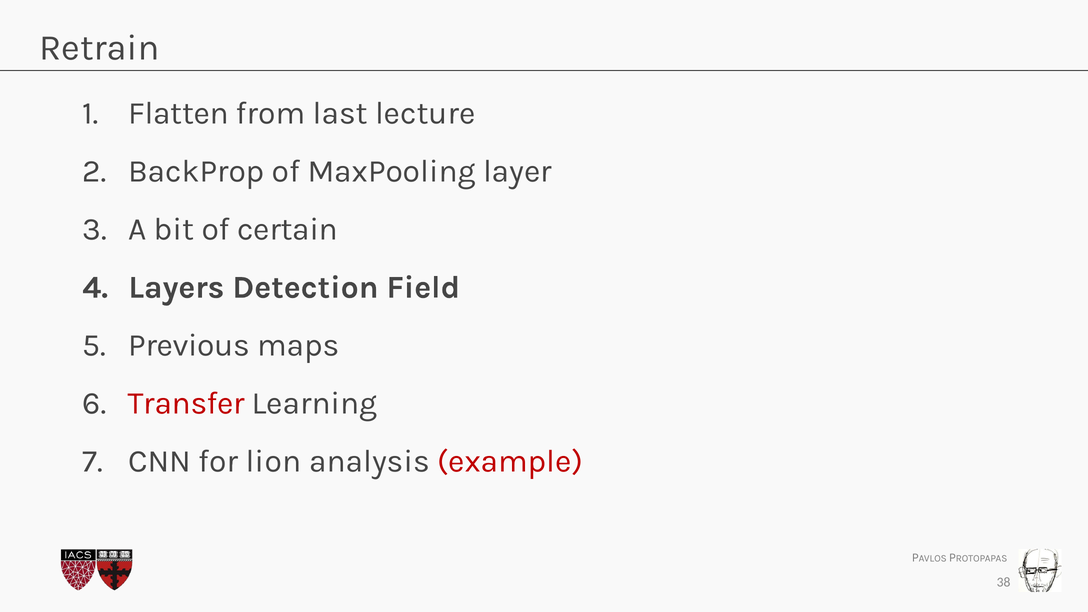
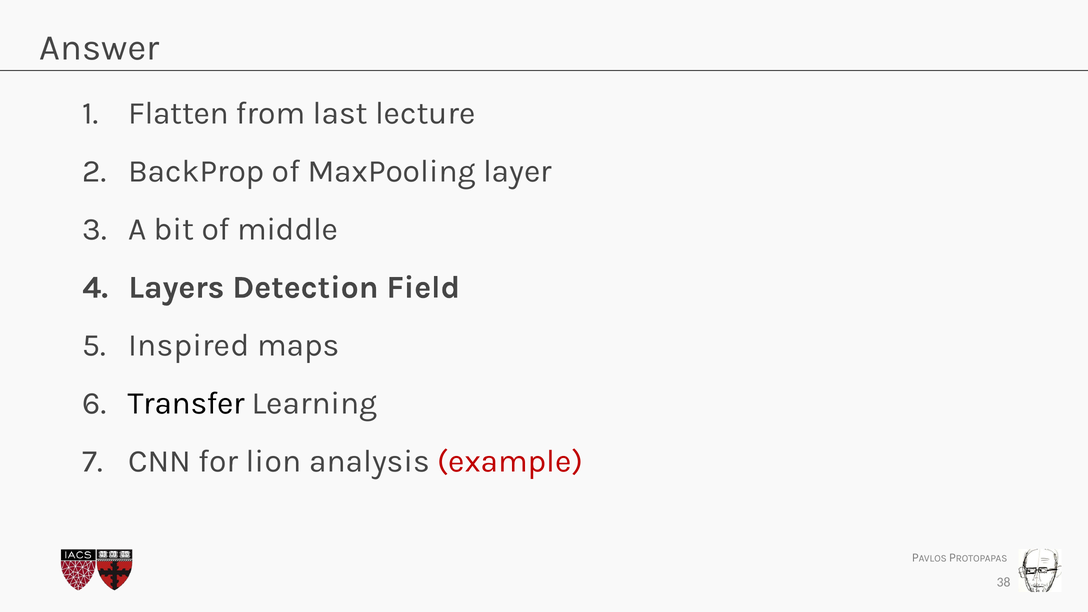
Retrain: Retrain -> Answer
certain: certain -> middle
Previous: Previous -> Inspired
Transfer colour: red -> black
